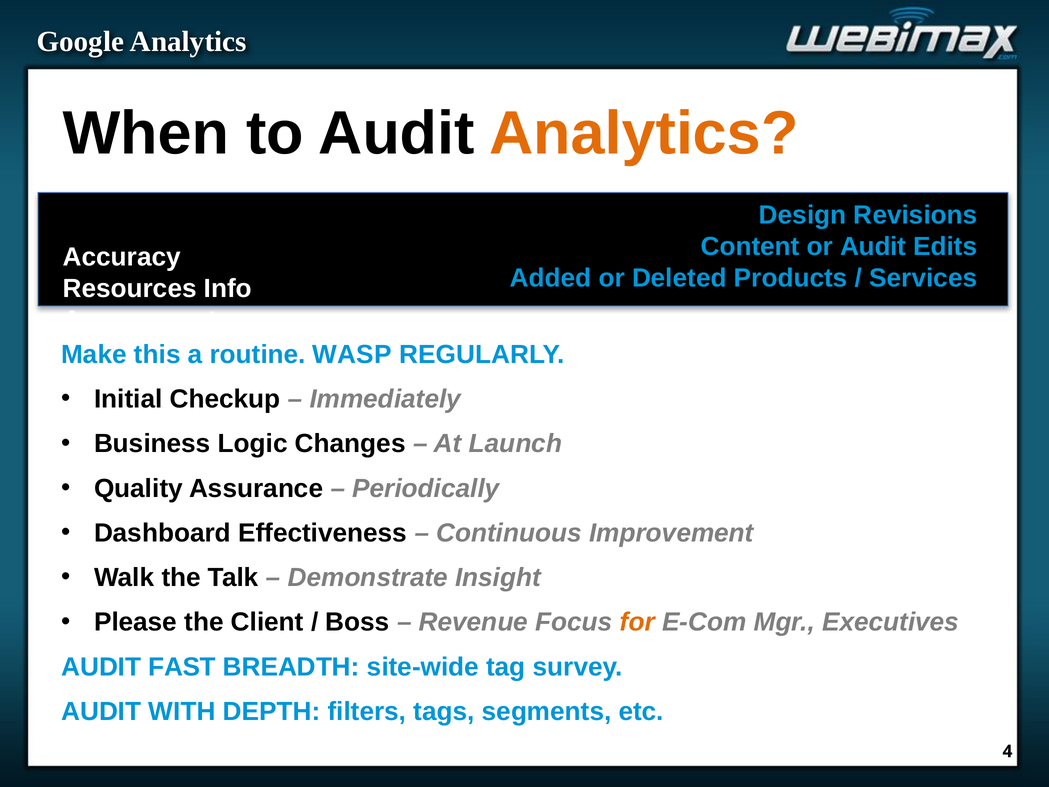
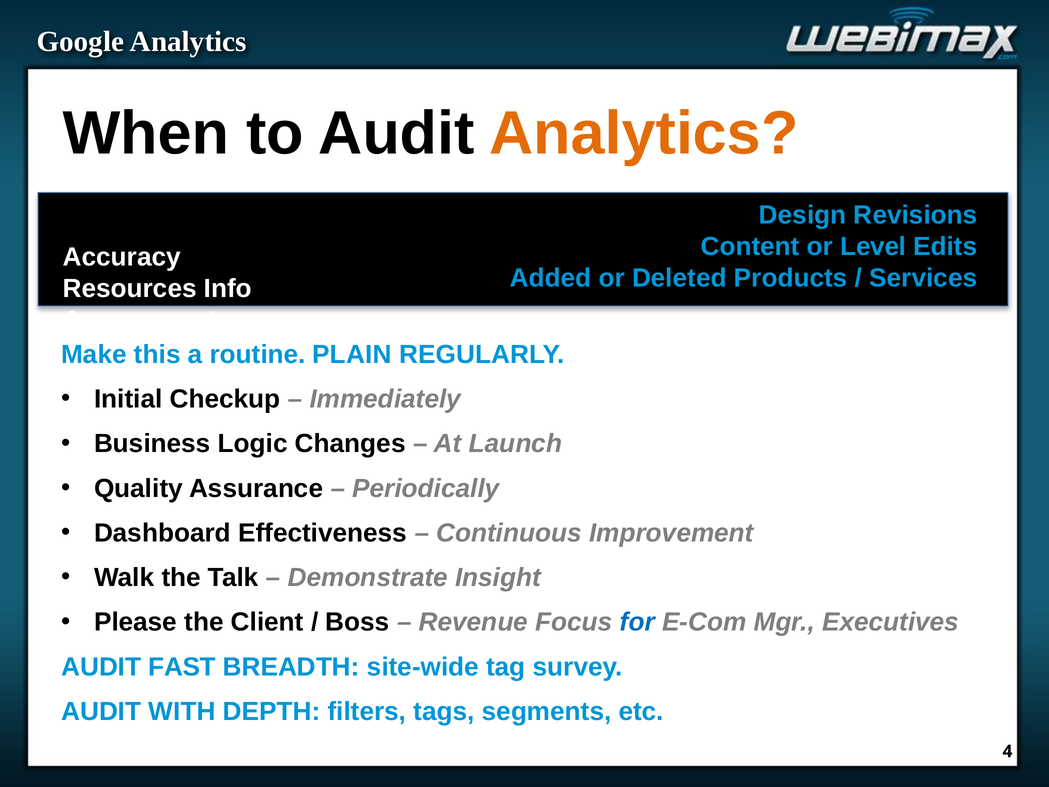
or Audit: Audit -> Level
WASP: WASP -> PLAIN
for colour: orange -> blue
